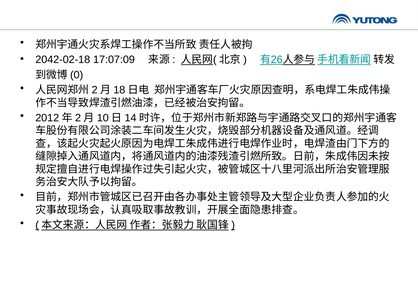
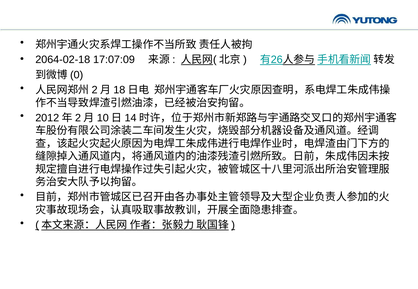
2042-02-18: 2042-02-18 -> 2064-02-18
